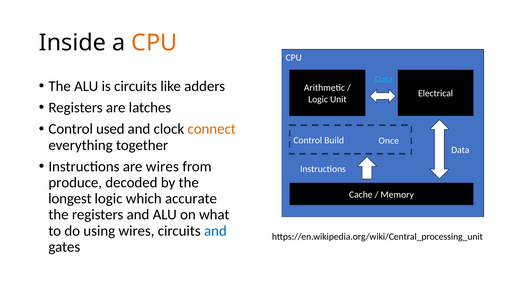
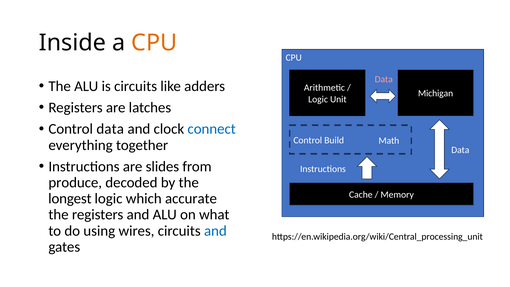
Data at (384, 79) colour: light blue -> pink
Electrical: Electrical -> Michigan
Control used: used -> data
connect colour: orange -> blue
Once: Once -> Math
are wires: wires -> slides
